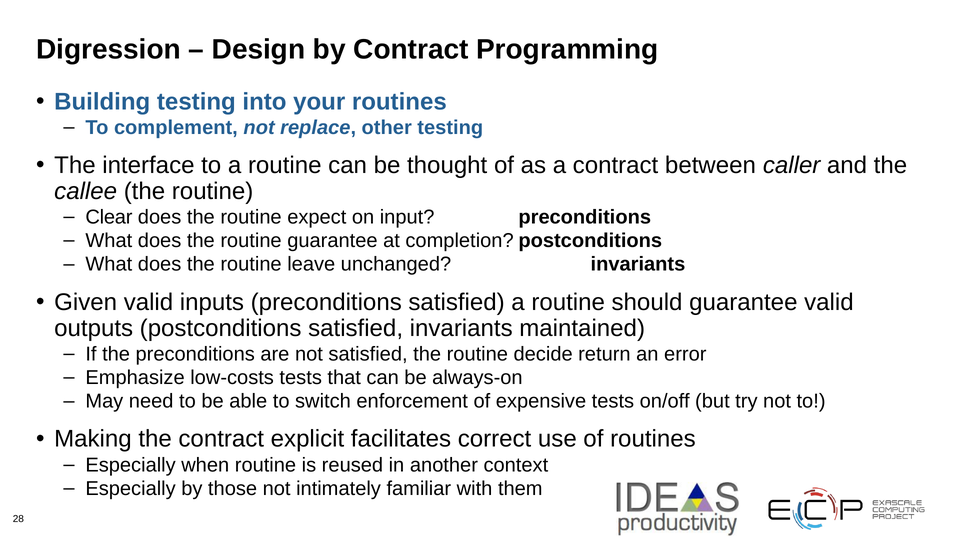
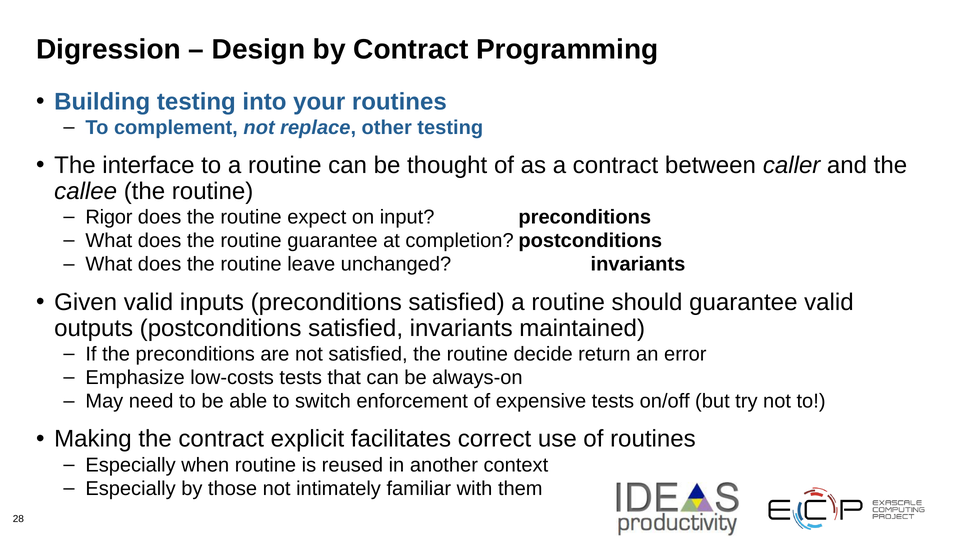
Clear: Clear -> Rigor
